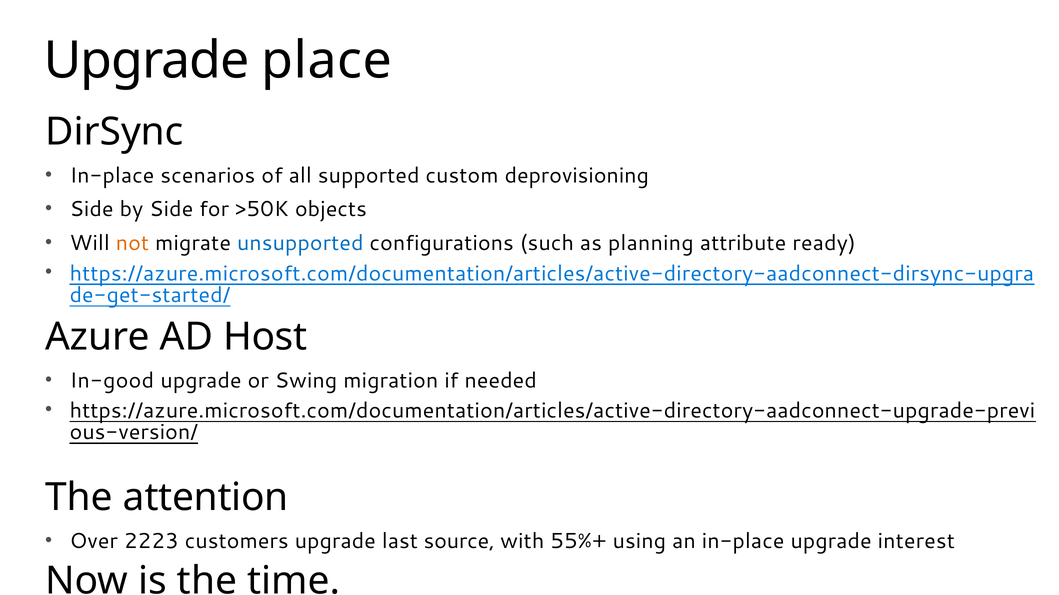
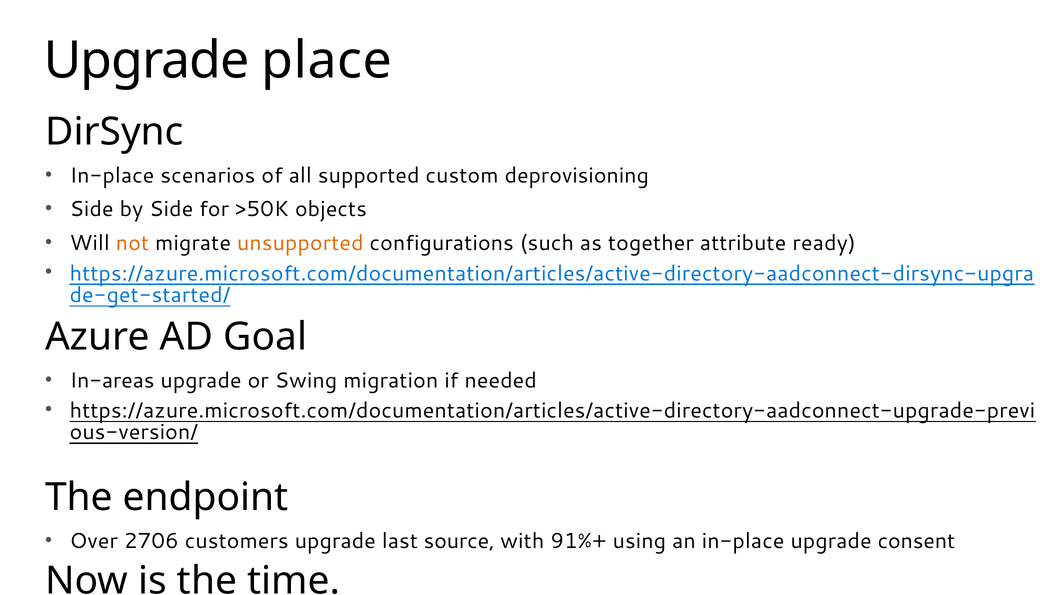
unsupported colour: blue -> orange
planning: planning -> together
Host: Host -> Goal
In-good: In-good -> In-areas
attention: attention -> endpoint
2223: 2223 -> 2706
55%+: 55%+ -> 91%+
interest: interest -> consent
